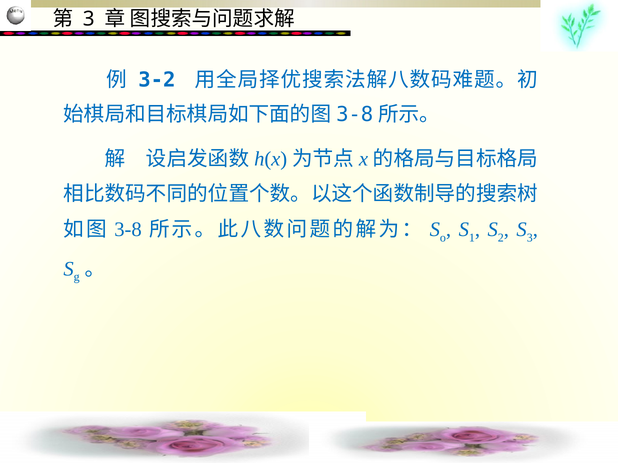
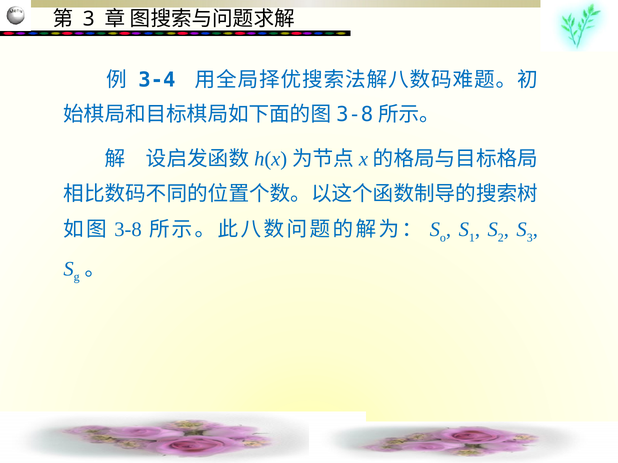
3-2: 3-2 -> 3-4
